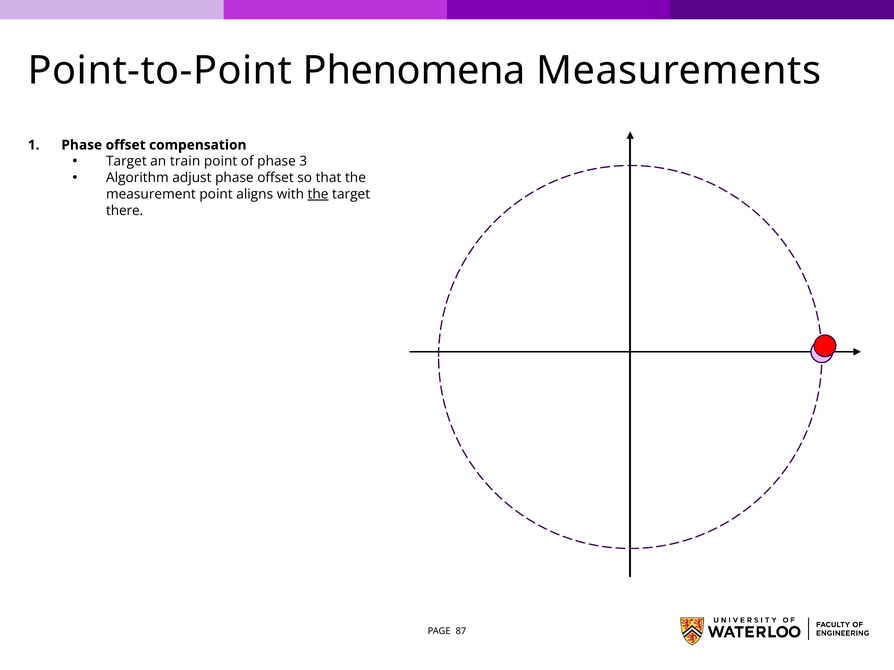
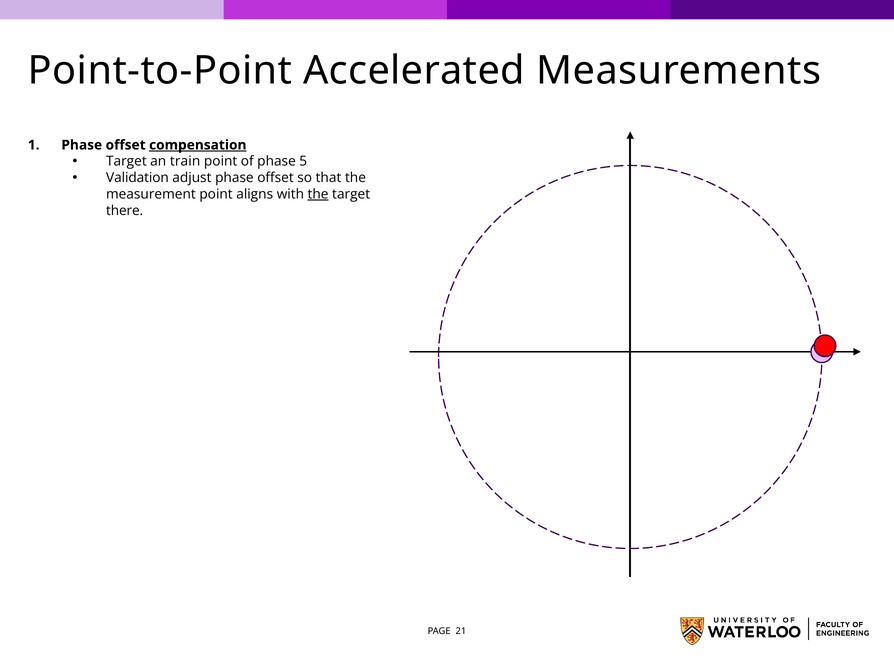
Phenomena: Phenomena -> Accelerated
compensation underline: none -> present
3: 3 -> 5
Algorithm: Algorithm -> Validation
87: 87 -> 21
